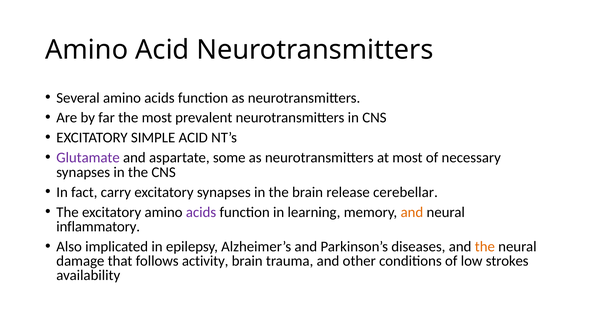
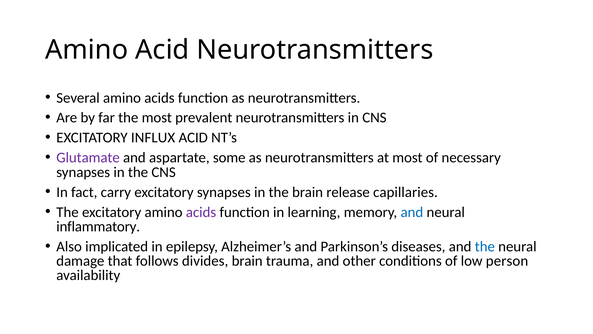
SIMPLE: SIMPLE -> INFLUX
cerebellar: cerebellar -> capillaries
and at (412, 212) colour: orange -> blue
the at (485, 246) colour: orange -> blue
activity: activity -> divides
strokes: strokes -> person
